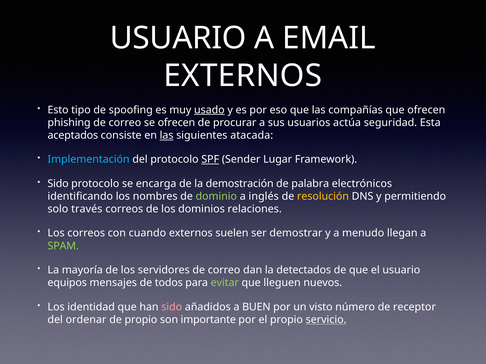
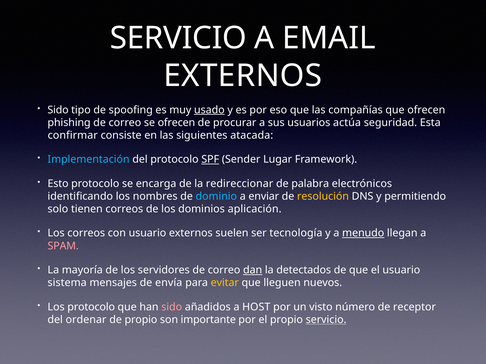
USUARIO at (178, 38): USUARIO -> SERVICIO
Esto at (58, 110): Esto -> Sido
aceptados: aceptados -> confirmar
las at (167, 136) underline: present -> none
Sido at (58, 184): Sido -> Esto
demostración: demostración -> redireccionar
dominio colour: light green -> light blue
inglés: inglés -> enviar
través: través -> tienen
relaciones: relaciones -> aplicación
con cuando: cuando -> usuario
demostrar: demostrar -> tecnología
menudo underline: none -> present
SPAM colour: light green -> pink
dan underline: none -> present
equipos: equipos -> sistema
todos: todos -> envía
evitar colour: light green -> yellow
Los identidad: identidad -> protocolo
BUEN: BUEN -> HOST
